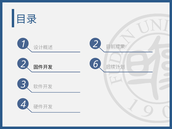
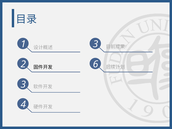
2 at (96, 44): 2 -> 3
